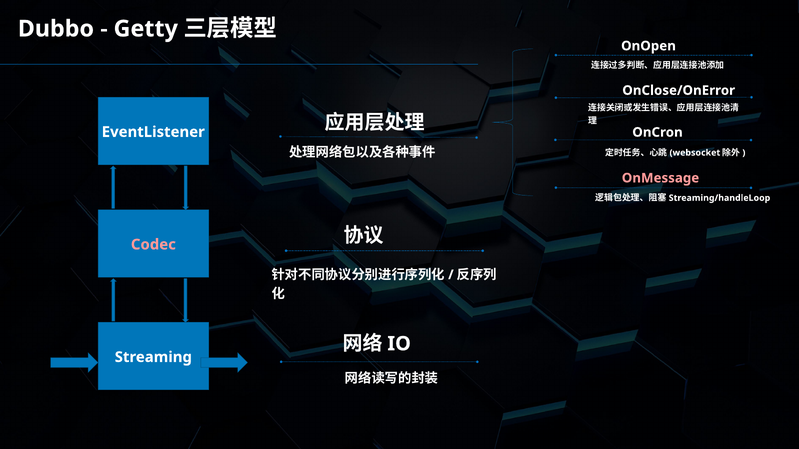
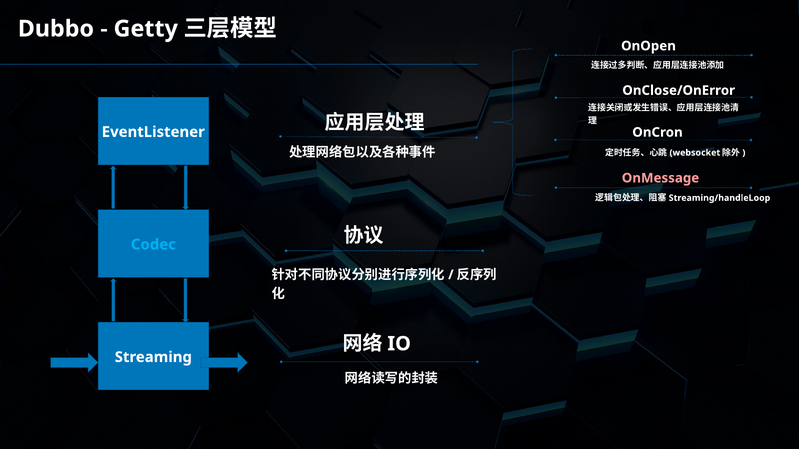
Codec colour: pink -> light blue
